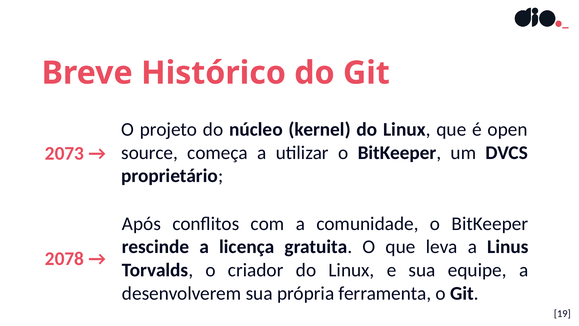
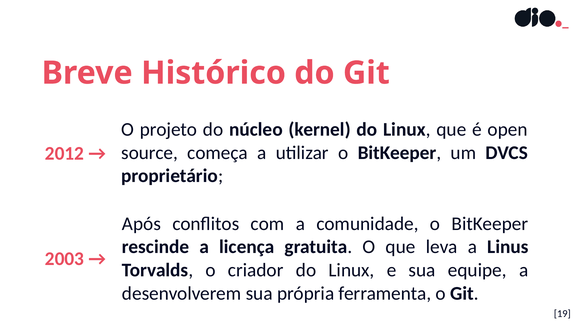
2073: 2073 -> 2012
2078: 2078 -> 2003
